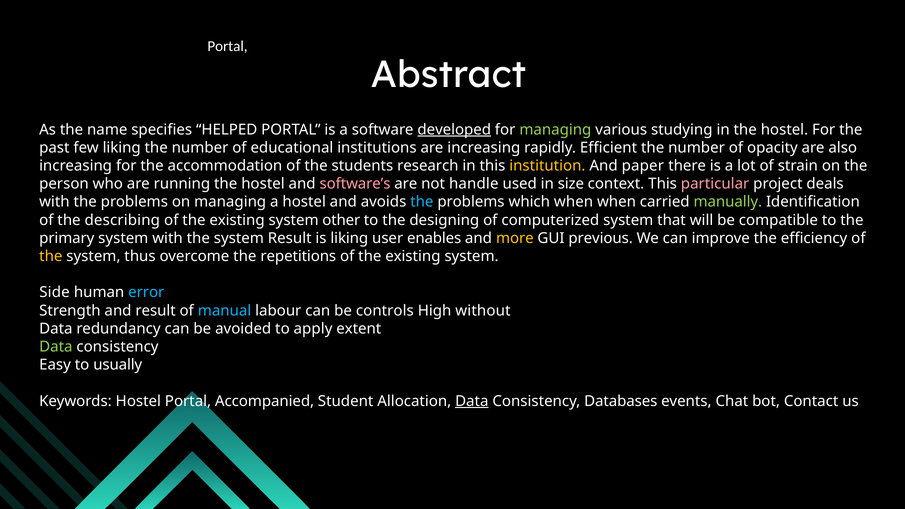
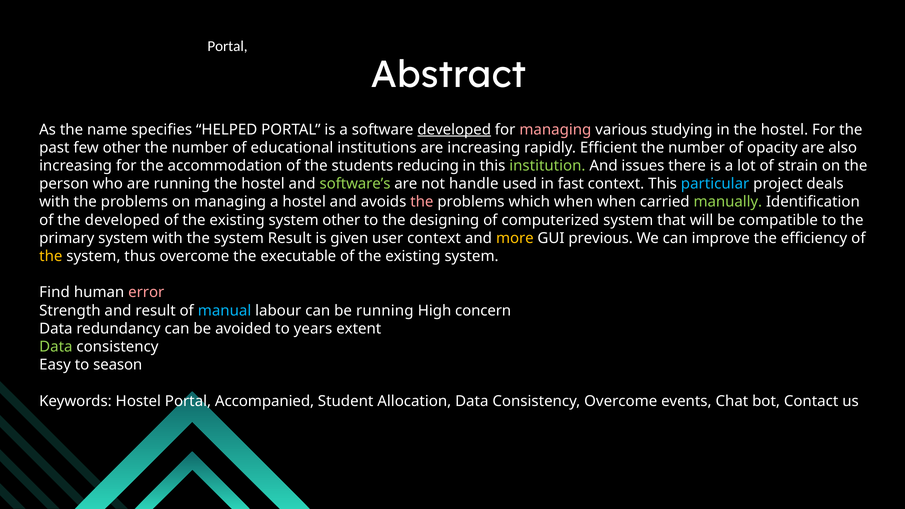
managing at (555, 130) colour: light green -> pink
few liking: liking -> other
research: research -> reducing
institution colour: yellow -> light green
paper: paper -> issues
software’s colour: pink -> light green
size: size -> fast
particular colour: pink -> light blue
the at (422, 202) colour: light blue -> pink
the describing: describing -> developed
is liking: liking -> given
user enables: enables -> context
repetitions: repetitions -> executable
Side: Side -> Find
error colour: light blue -> pink
be controls: controls -> running
without: without -> concern
apply: apply -> years
usually: usually -> season
Data at (472, 401) underline: present -> none
Consistency Databases: Databases -> Overcome
